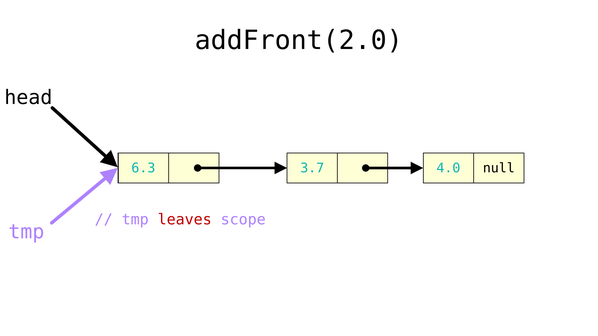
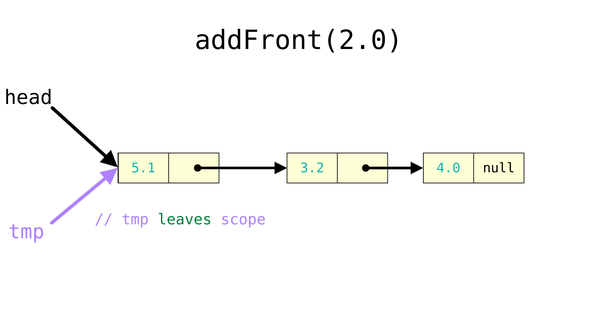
6.3: 6.3 -> 5.1
3.7: 3.7 -> 3.2
leaves colour: red -> green
